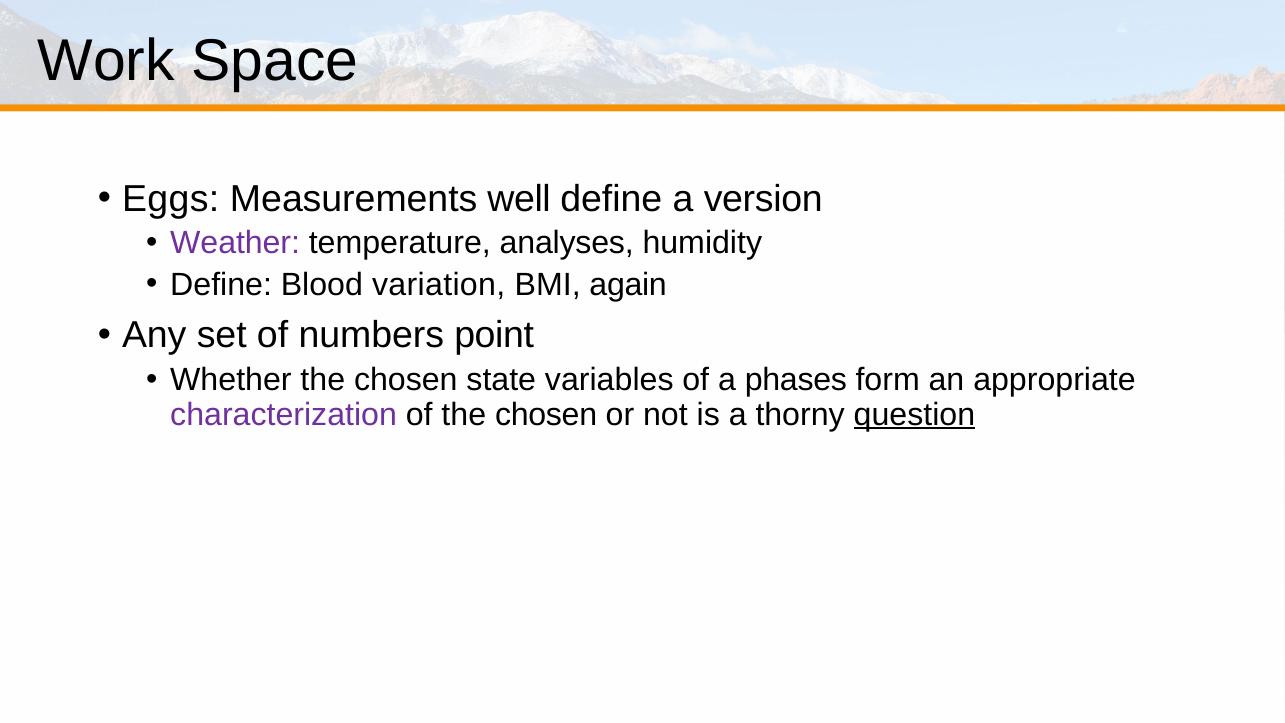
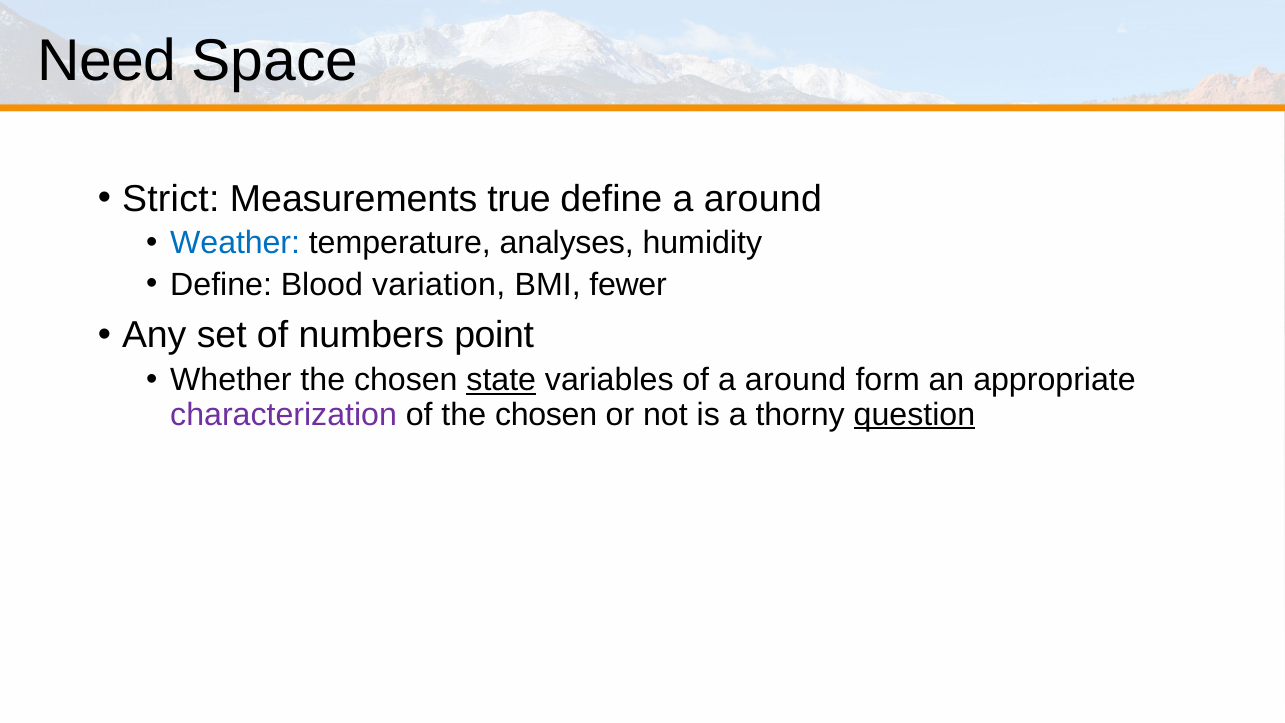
Work: Work -> Need
Eggs: Eggs -> Strict
well: well -> true
define a version: version -> around
Weather colour: purple -> blue
again: again -> fewer
state underline: none -> present
of a phases: phases -> around
